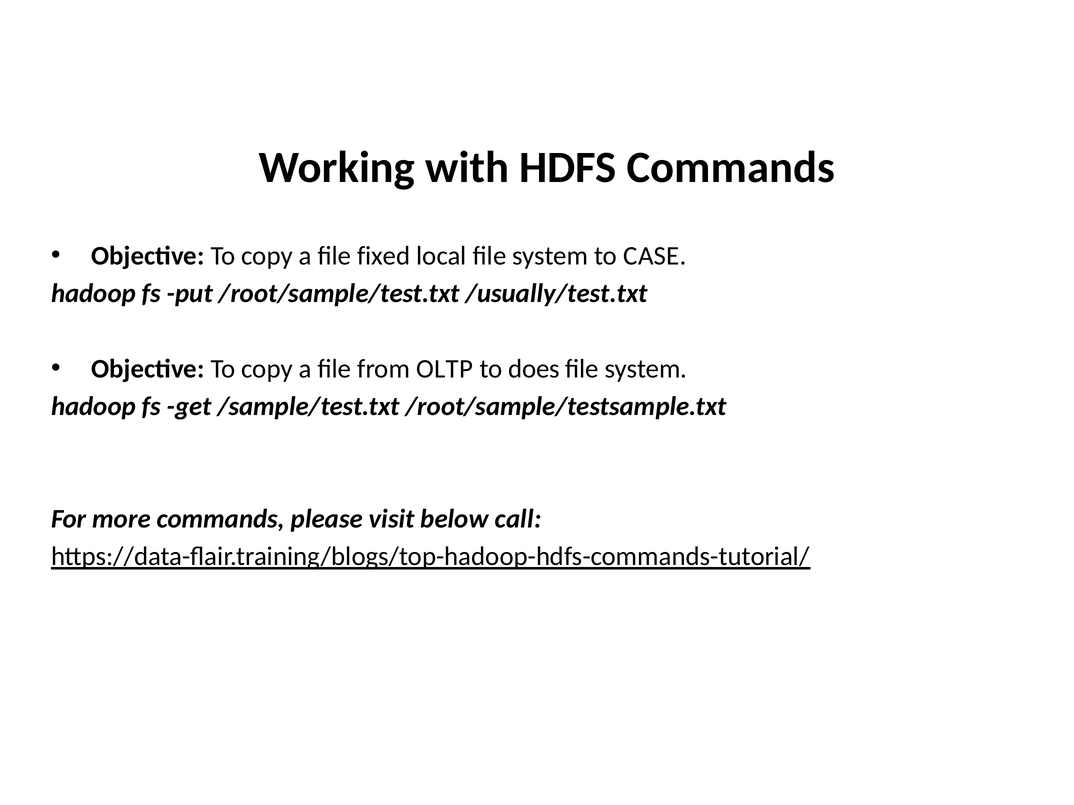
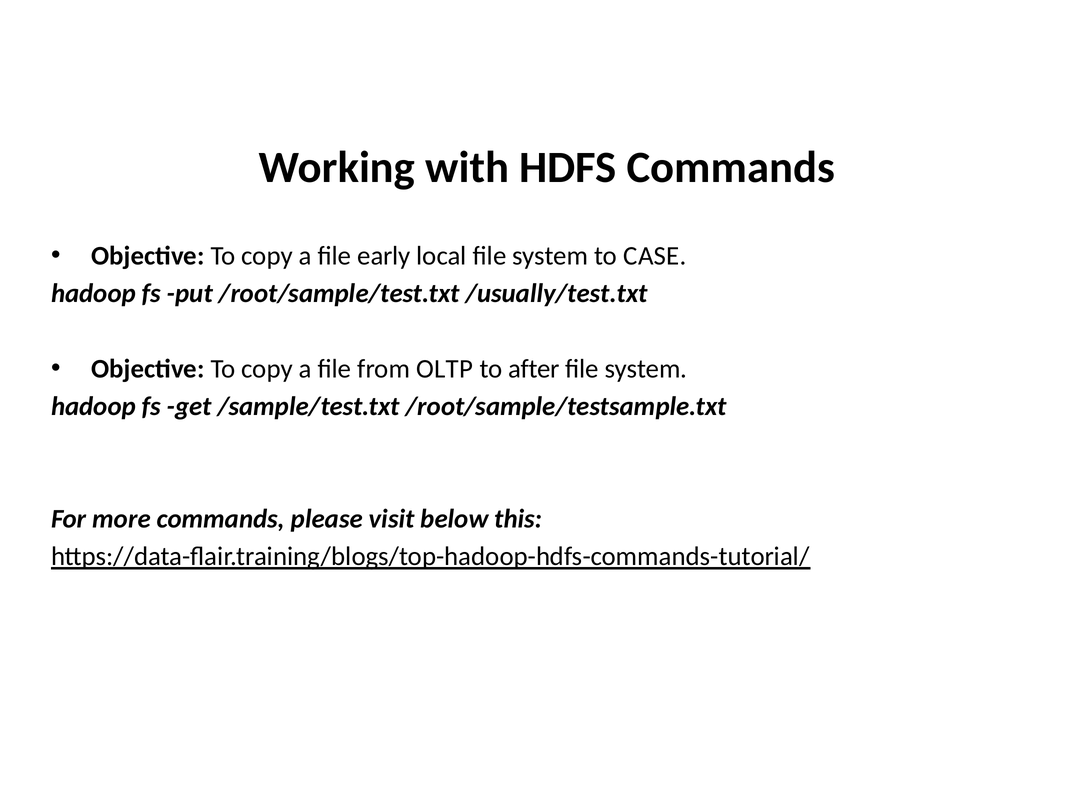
fixed: fixed -> early
does: does -> after
call: call -> this
